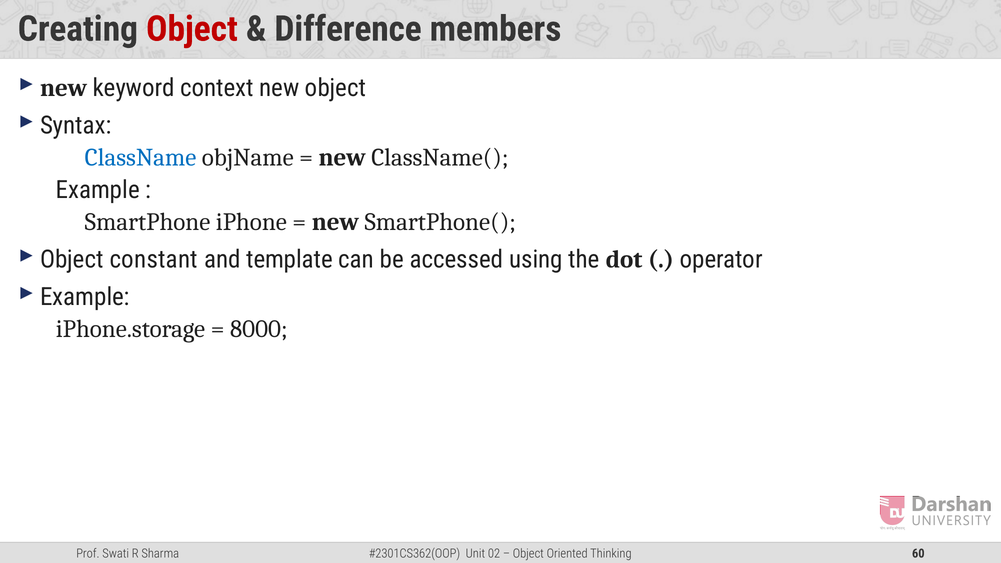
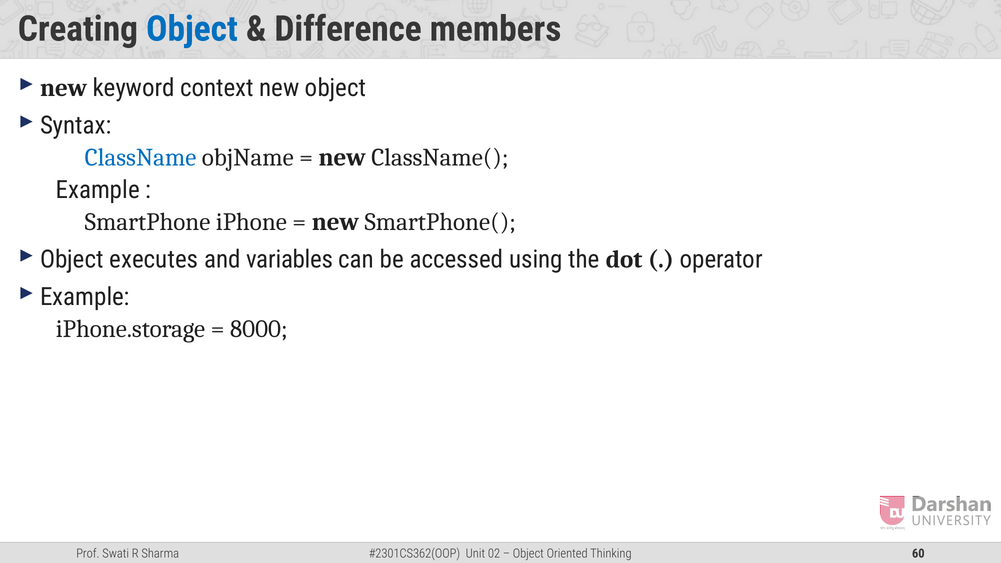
Object at (192, 29) colour: red -> blue
constant: constant -> executes
template: template -> variables
